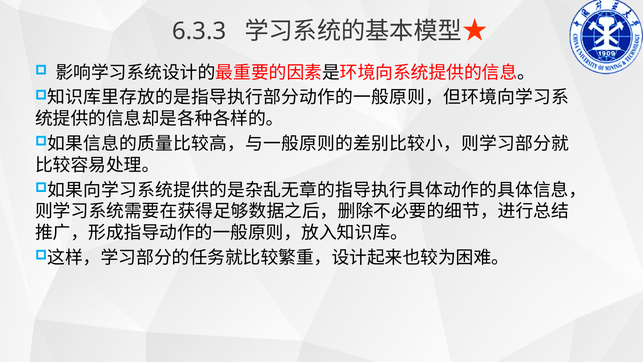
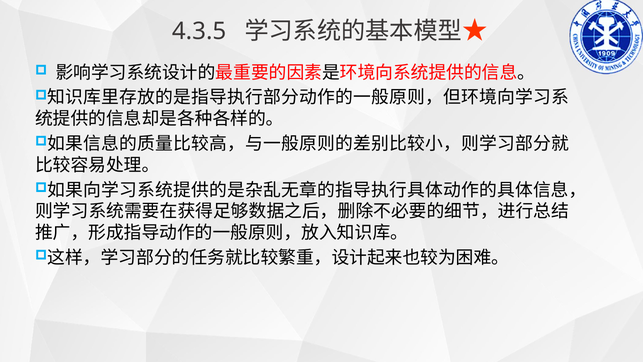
6.3.3: 6.3.3 -> 4.3.5
